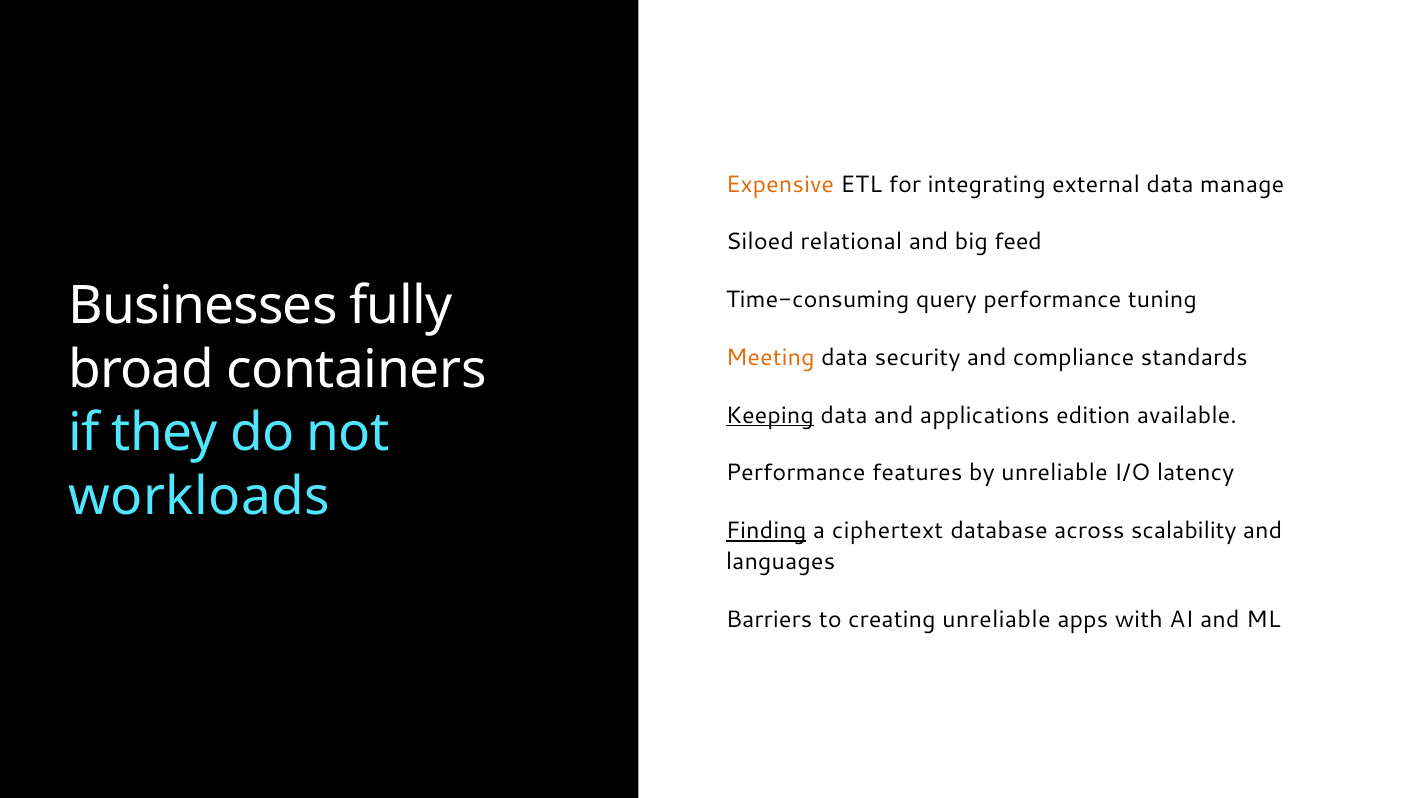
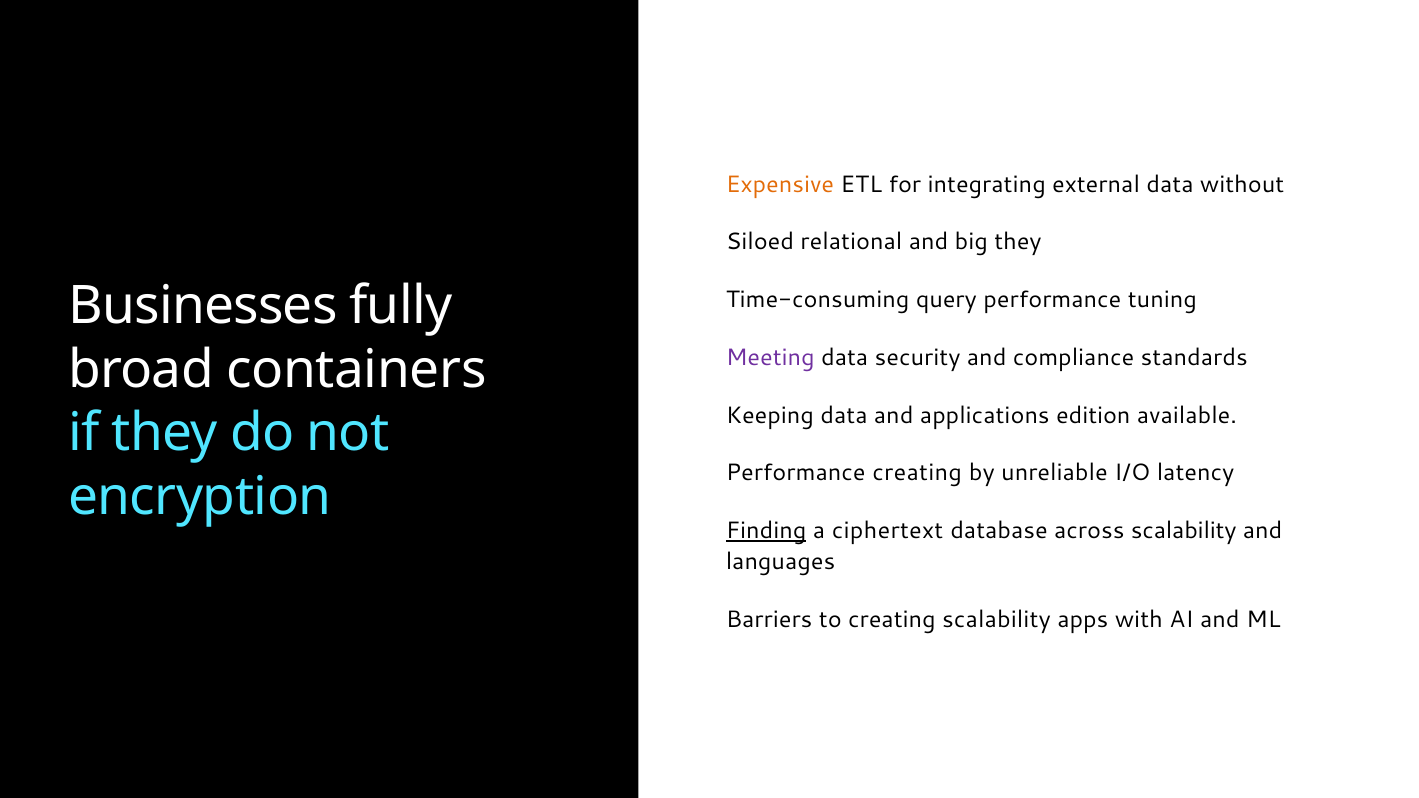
manage: manage -> without
big feed: feed -> they
Meeting colour: orange -> purple
Keeping underline: present -> none
Performance features: features -> creating
workloads: workloads -> encryption
creating unreliable: unreliable -> scalability
